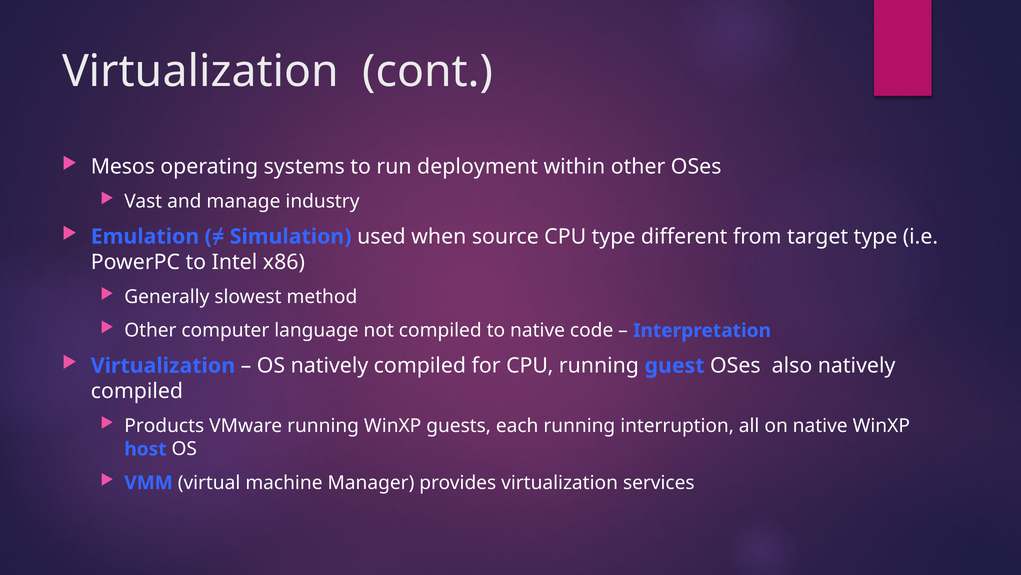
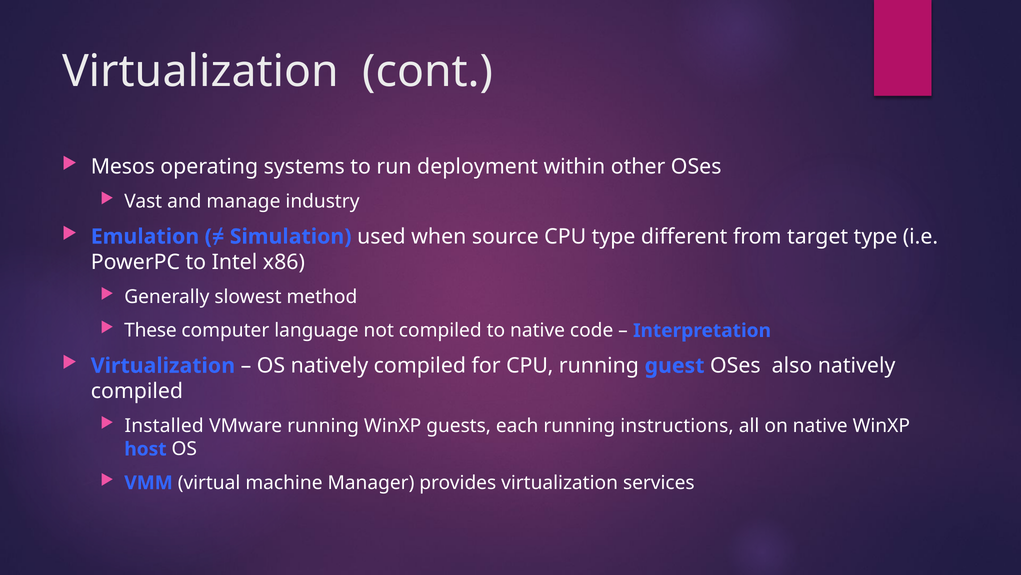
Other at (150, 330): Other -> These
Products: Products -> Installed
interruption: interruption -> instructions
